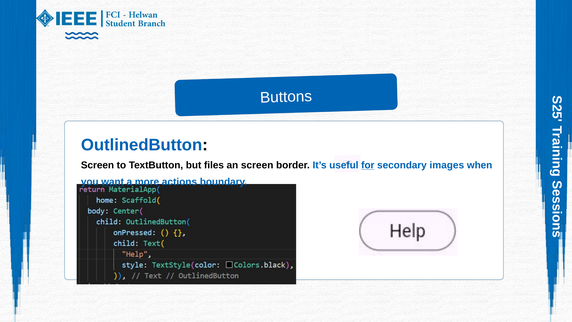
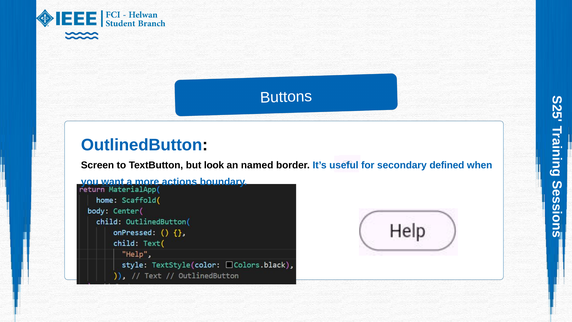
files: files -> look
an screen: screen -> named
for underline: present -> none
images: images -> defined
